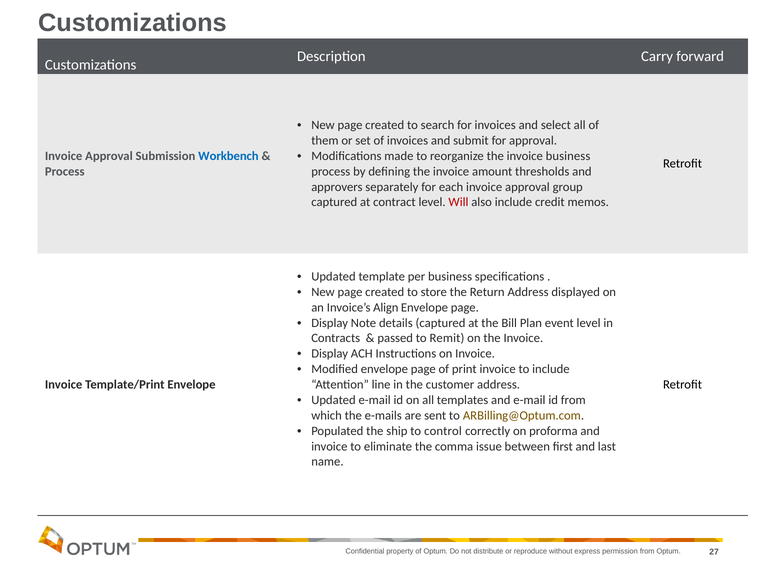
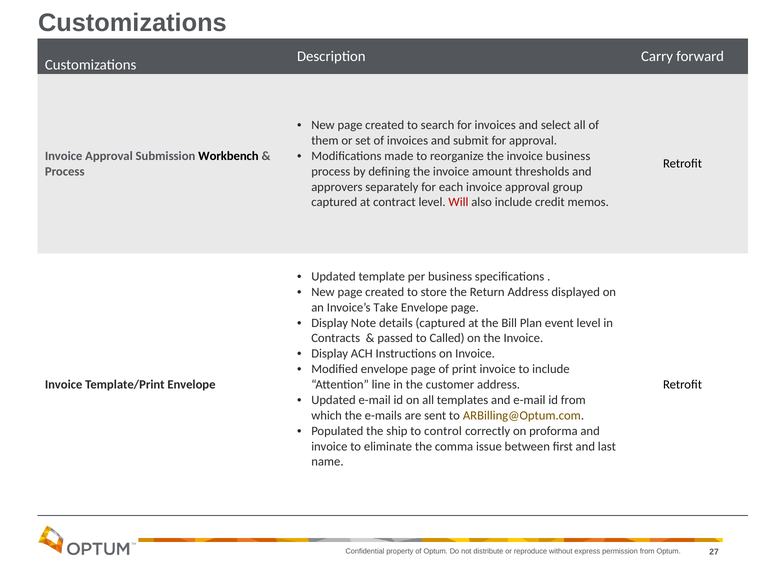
Workbench colour: blue -> black
Align: Align -> Take
Remit: Remit -> Called
